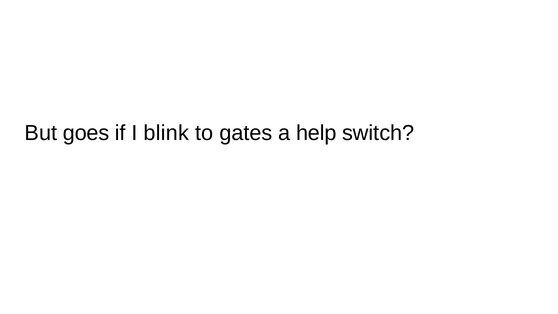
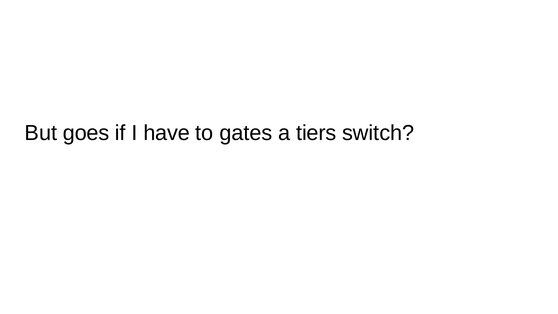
blink: blink -> have
help: help -> tiers
